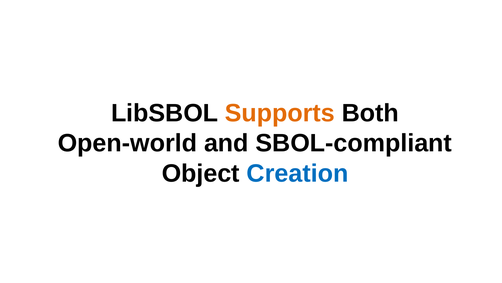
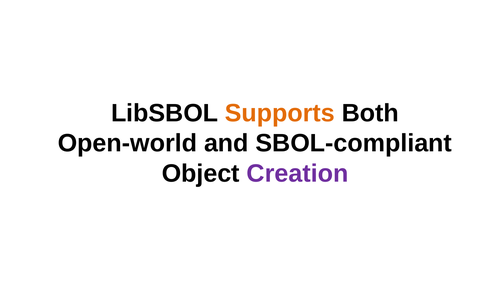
Creation colour: blue -> purple
